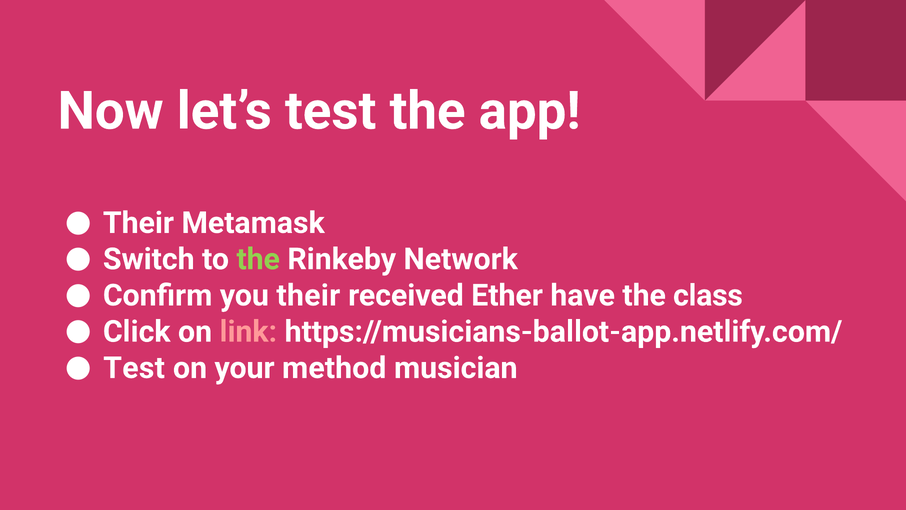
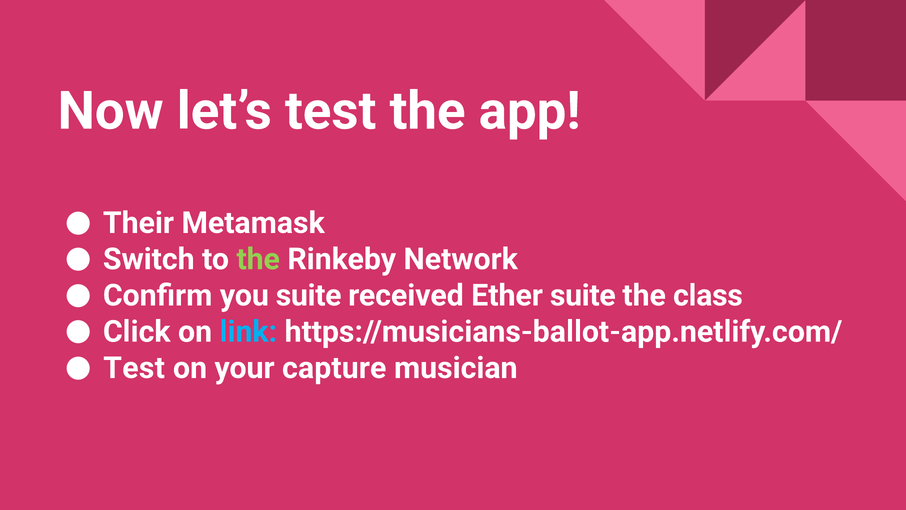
you their: their -> suite
Ether have: have -> suite
link colour: pink -> light blue
method: method -> capture
